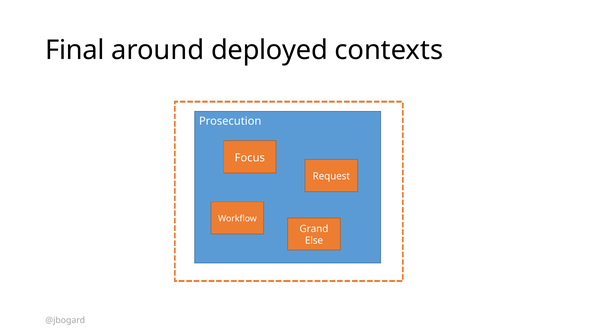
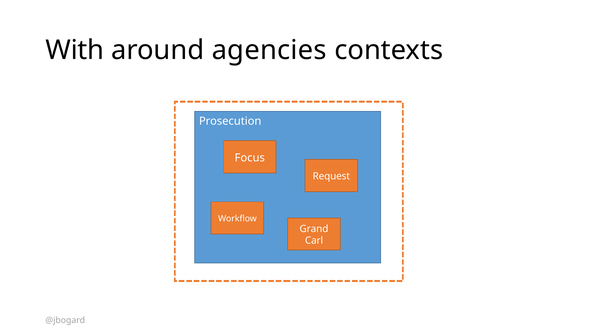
Final: Final -> With
deployed: deployed -> agencies
Else: Else -> Carl
